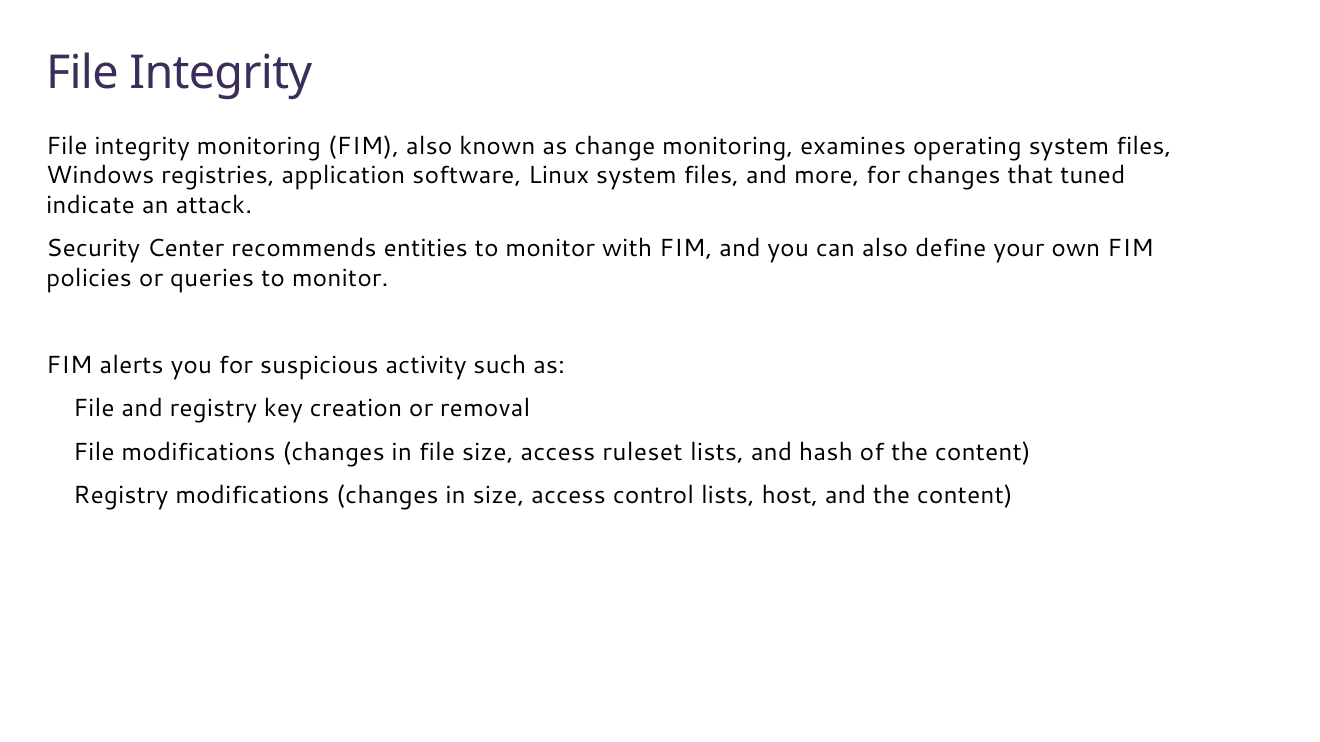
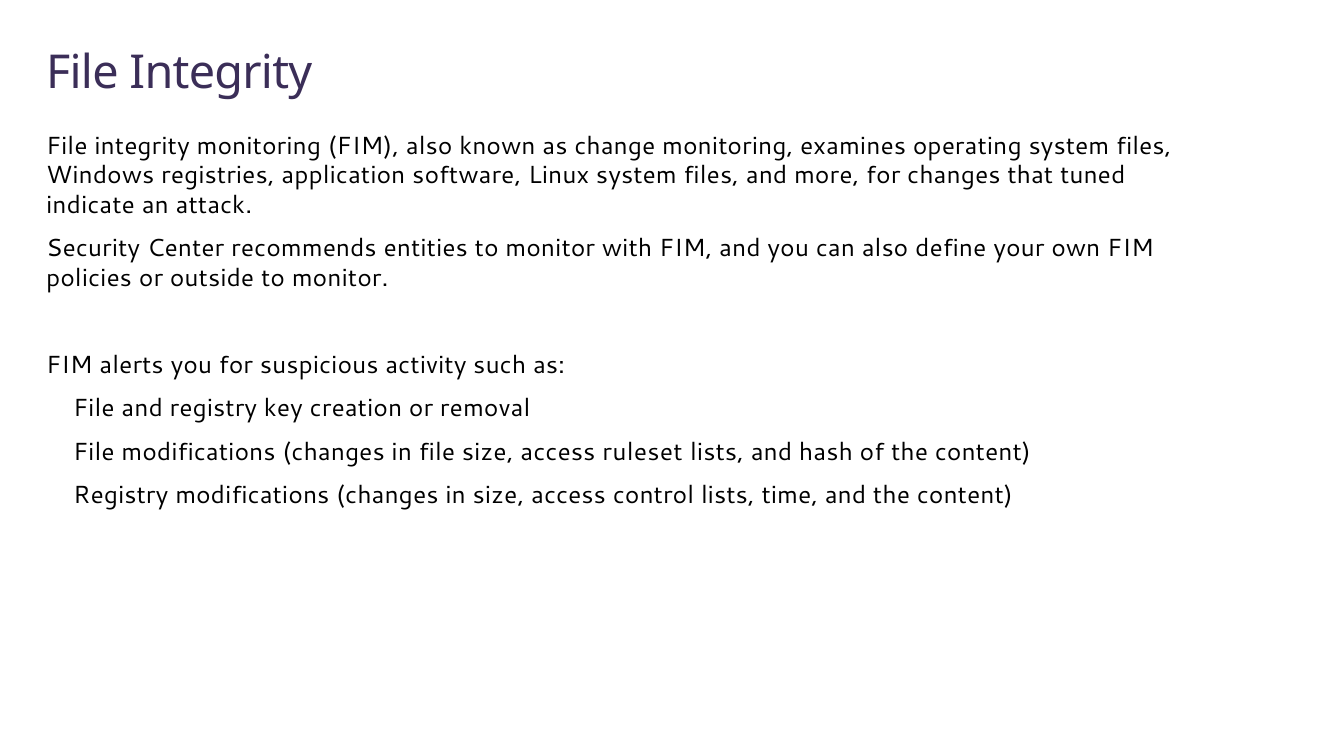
queries: queries -> outside
host: host -> time
